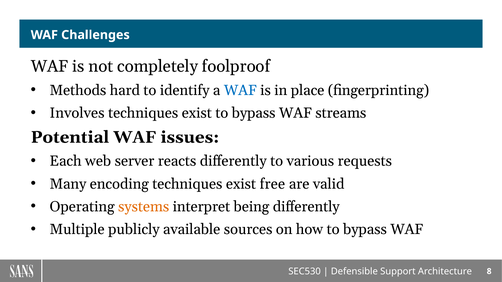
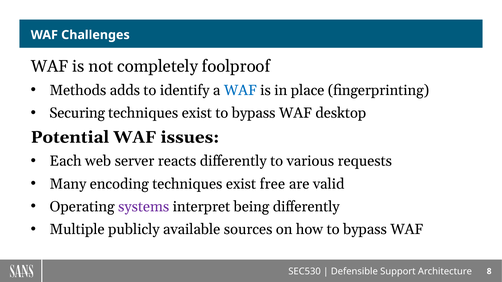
hard: hard -> adds
Involves: Involves -> Securing
streams: streams -> desktop
systems colour: orange -> purple
